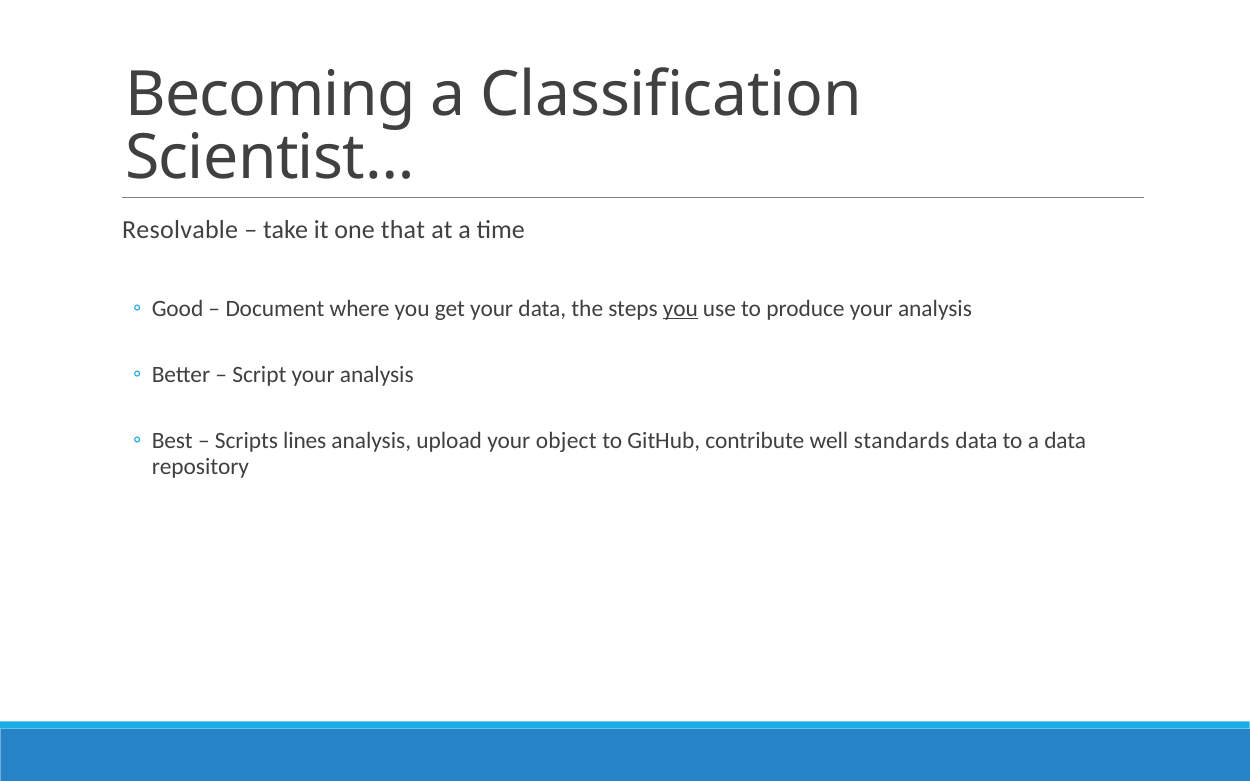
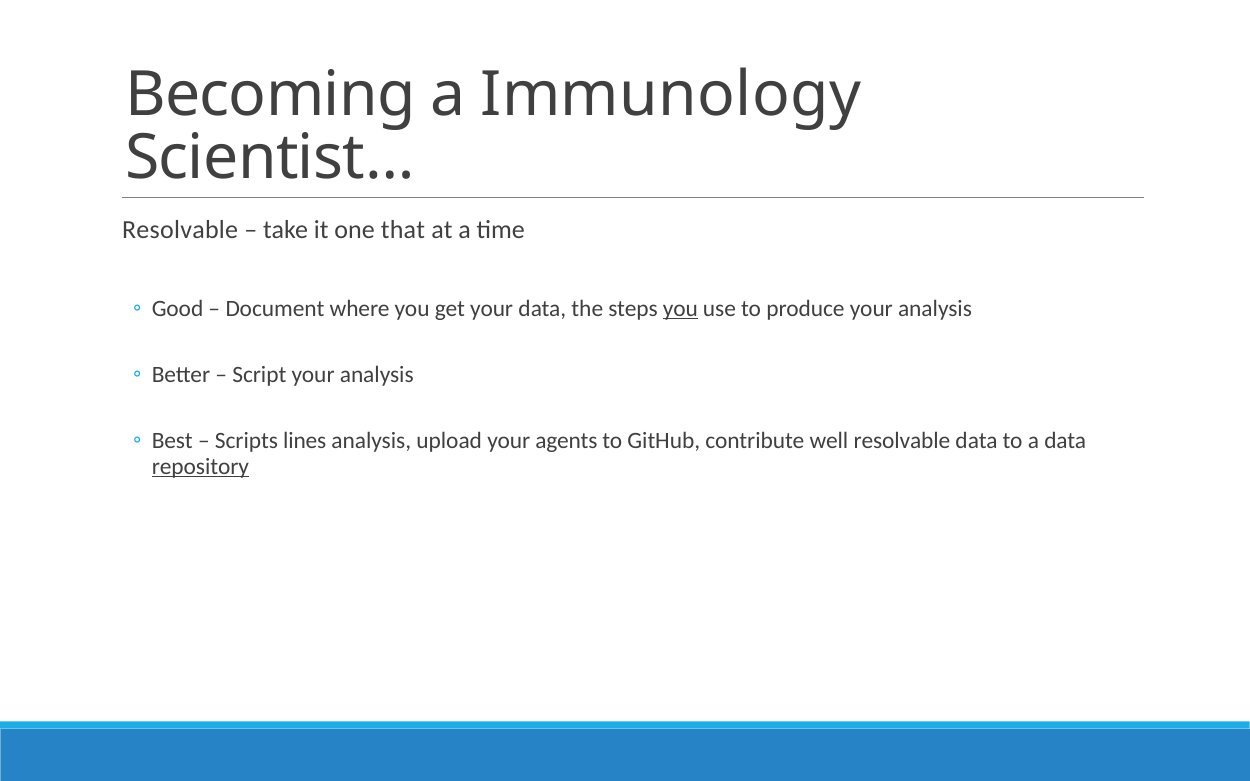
Classification: Classification -> Immunology
object: object -> agents
well standards: standards -> resolvable
repository underline: none -> present
